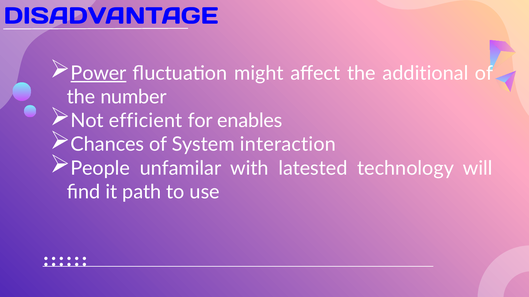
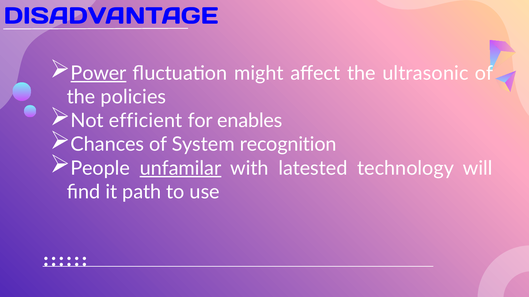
additional: additional -> ultrasonic
number: number -> policies
interaction: interaction -> recognition
unfamilar underline: none -> present
